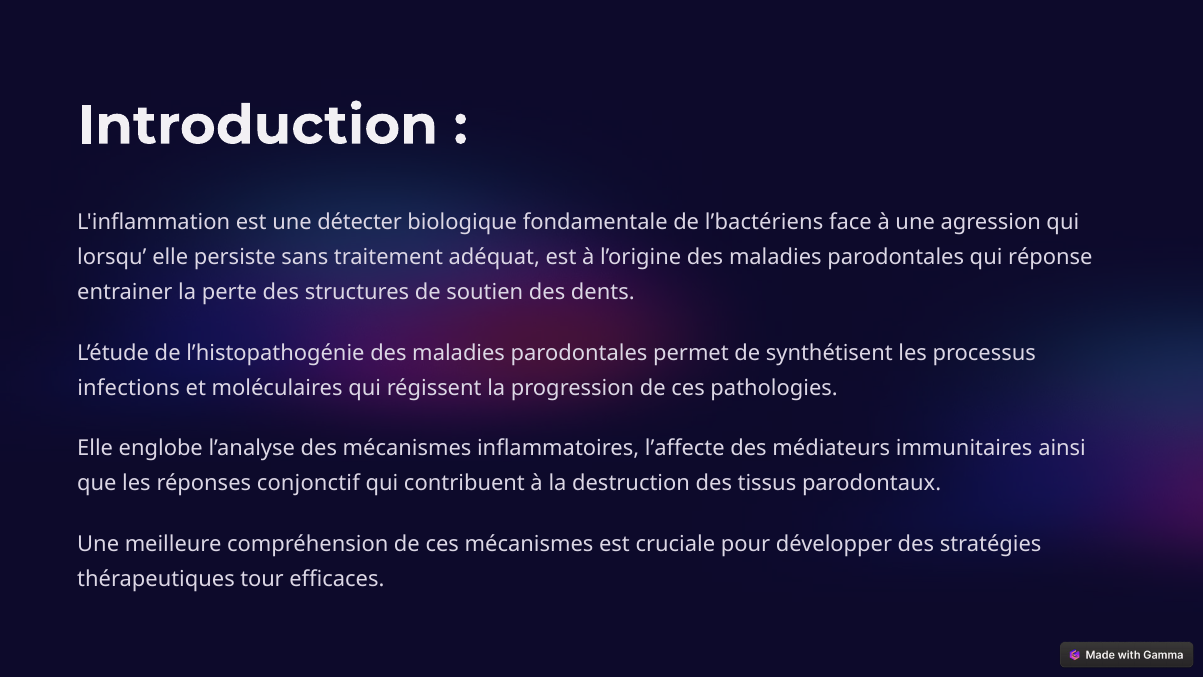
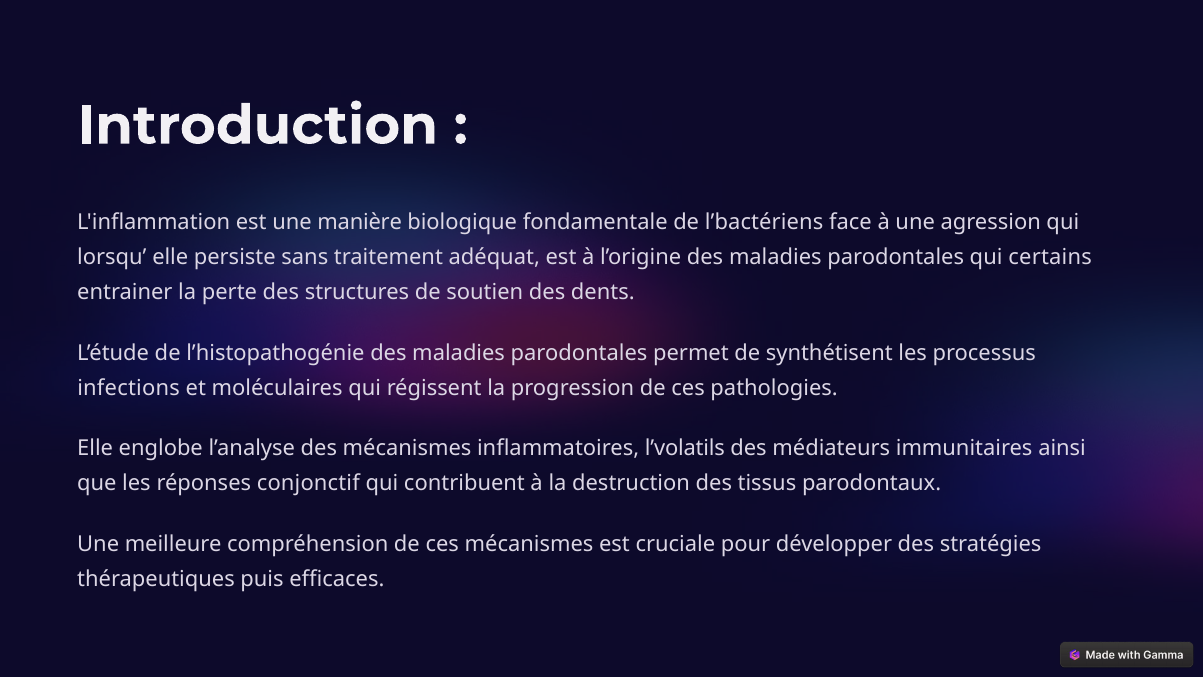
détecter: détecter -> manière
réponse: réponse -> certains
l’affecte: l’affecte -> l’volatils
tour: tour -> puis
